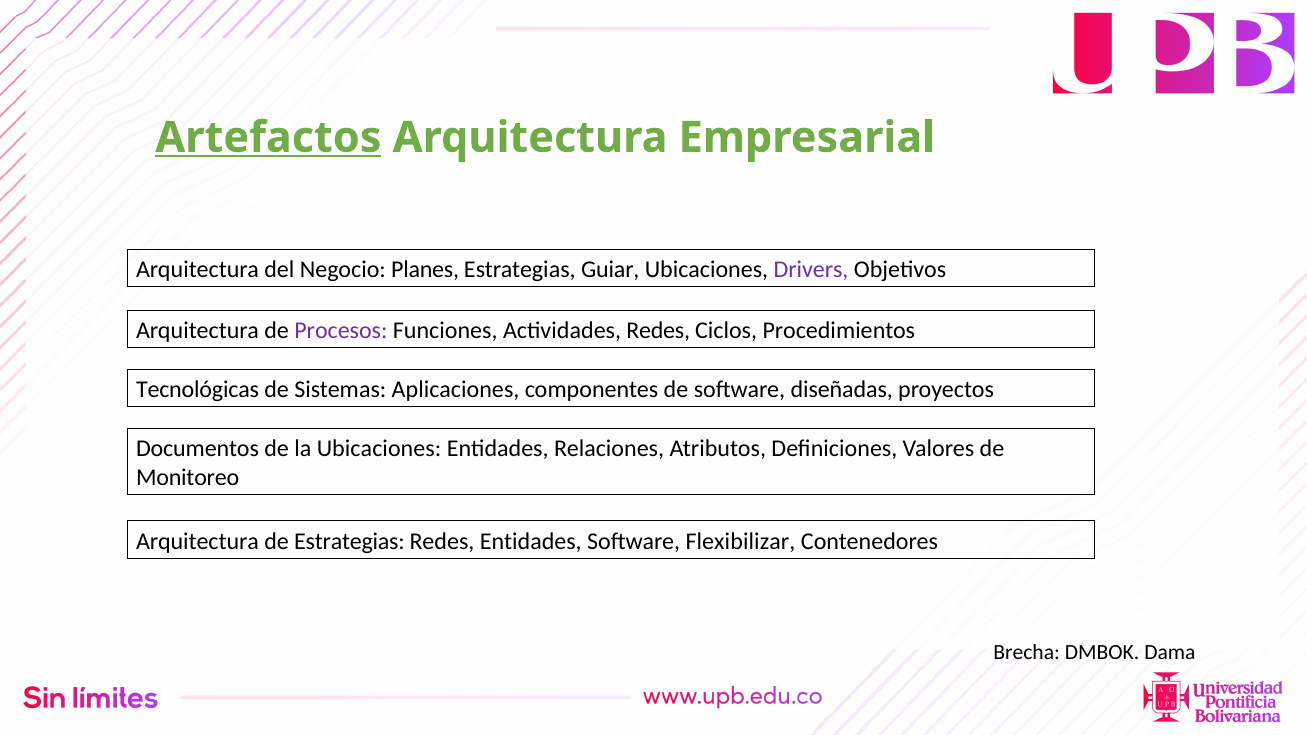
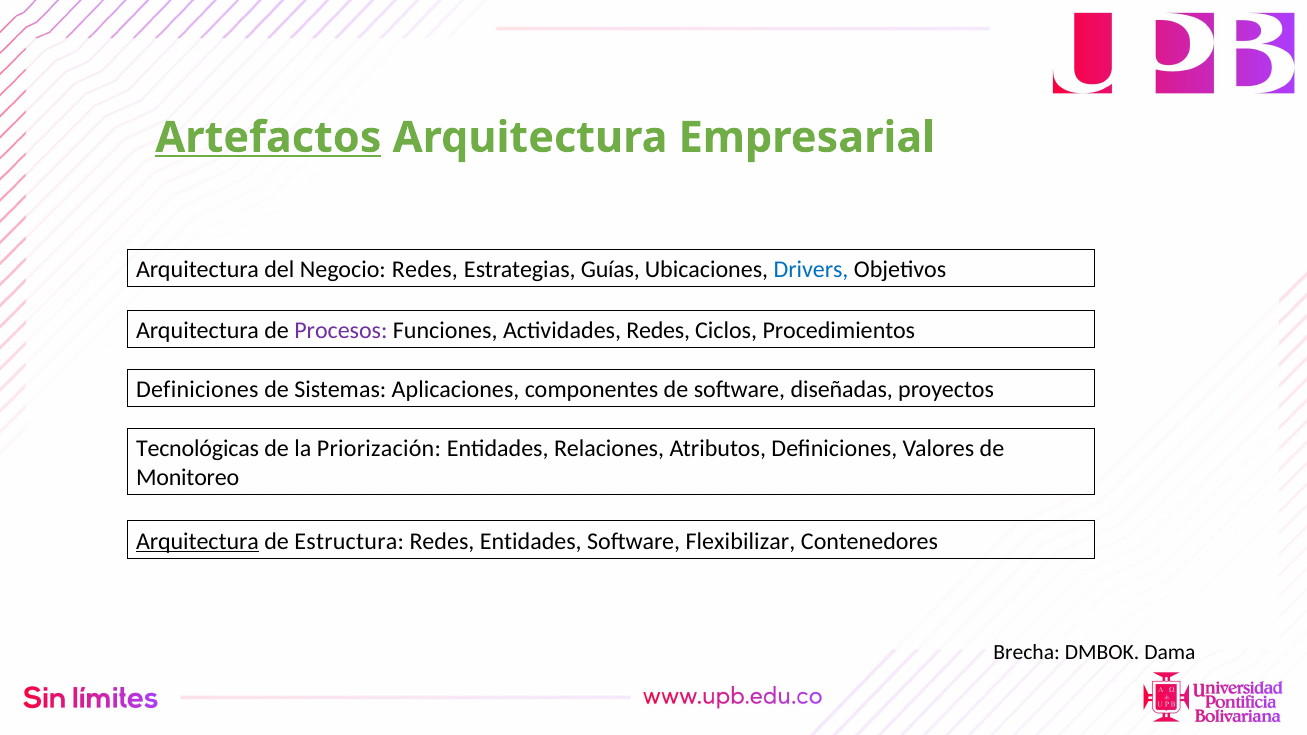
Negocio Planes: Planes -> Redes
Guiar: Guiar -> Guías
Drivers colour: purple -> blue
Tecnológicas at (198, 390): Tecnológicas -> Definiciones
Documentos: Documentos -> Tecnológicas
la Ubicaciones: Ubicaciones -> Priorización
Arquitectura at (197, 541) underline: none -> present
de Estrategias: Estrategias -> Estructura
